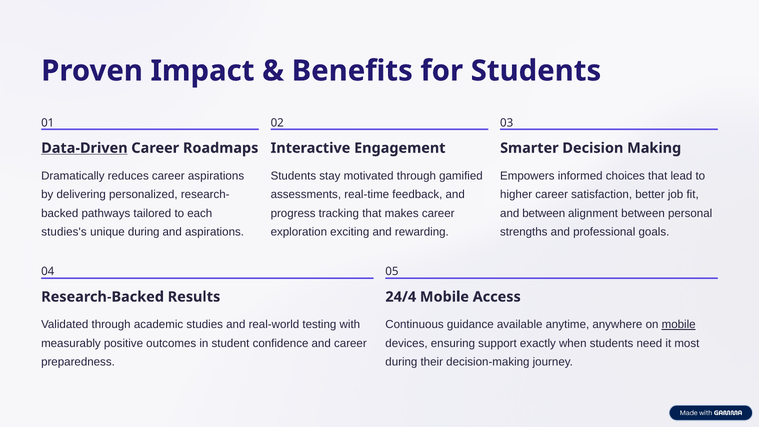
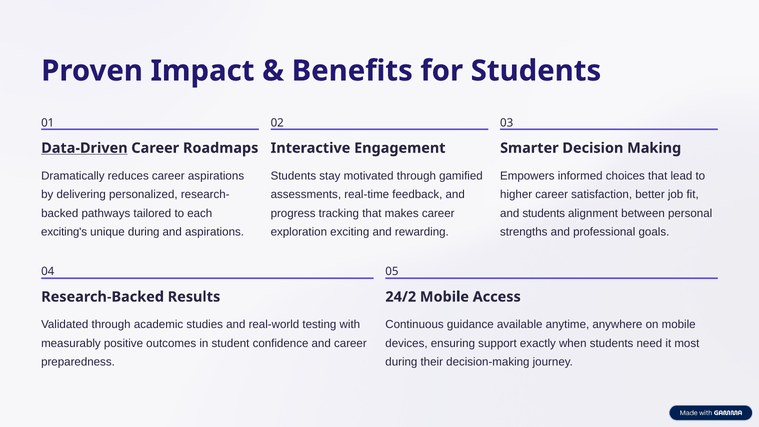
and between: between -> students
studies's: studies's -> exciting's
24/4: 24/4 -> 24/2
mobile at (679, 324) underline: present -> none
